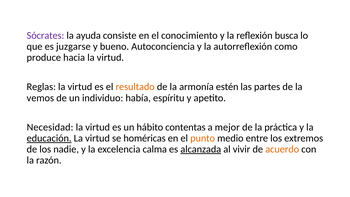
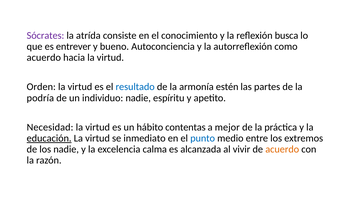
ayuda: ayuda -> atrída
juzgarse: juzgarse -> entrever
produce at (44, 58): produce -> acuerdo
Reglas: Reglas -> Orden
resultado colour: orange -> blue
vemos: vemos -> podría
individuo había: había -> nadie
homéricas: homéricas -> inmediato
punto colour: orange -> blue
alcanzada underline: present -> none
